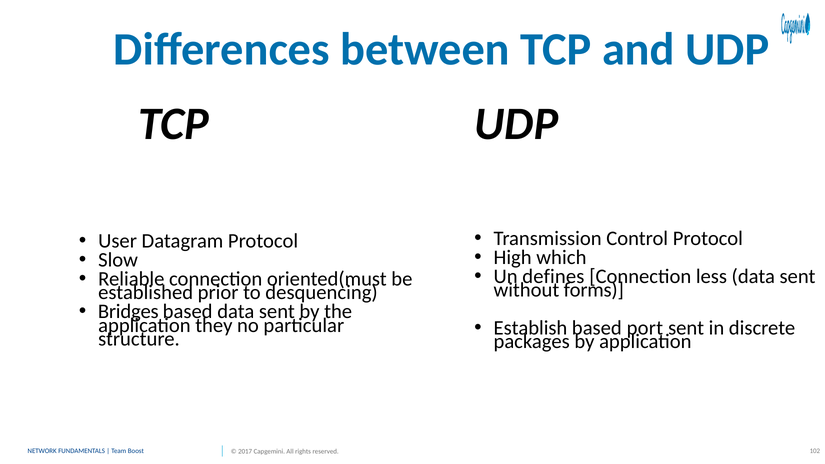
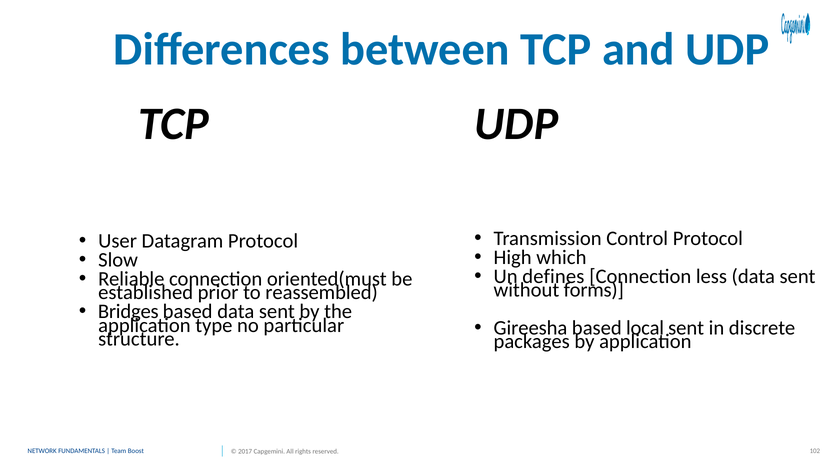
desquencing: desquencing -> reassembled
they: they -> type
Establish: Establish -> Gireesha
port: port -> local
